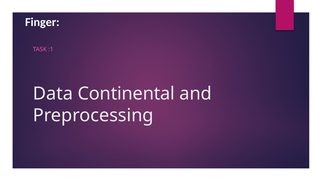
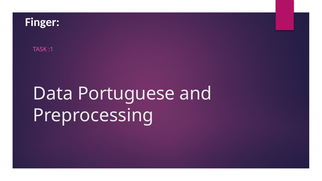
Continental: Continental -> Portuguese
